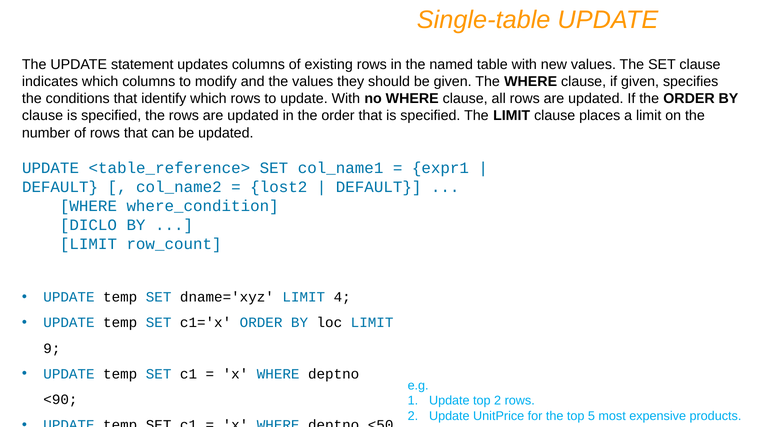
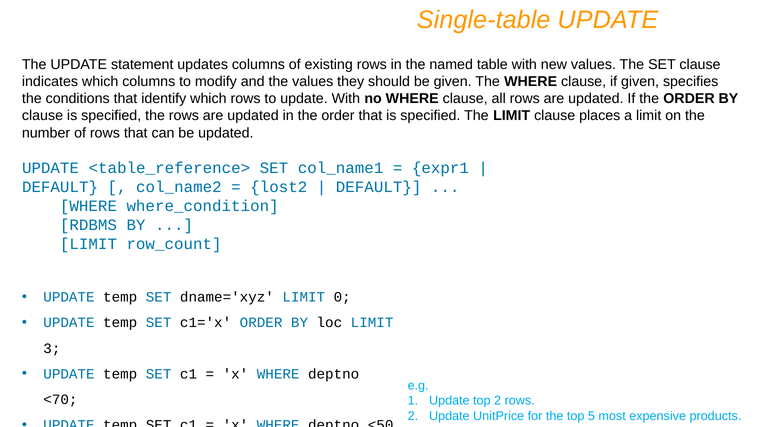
DICLO: DICLO -> RDBMS
4: 4 -> 0
9: 9 -> 3
<90: <90 -> <70
